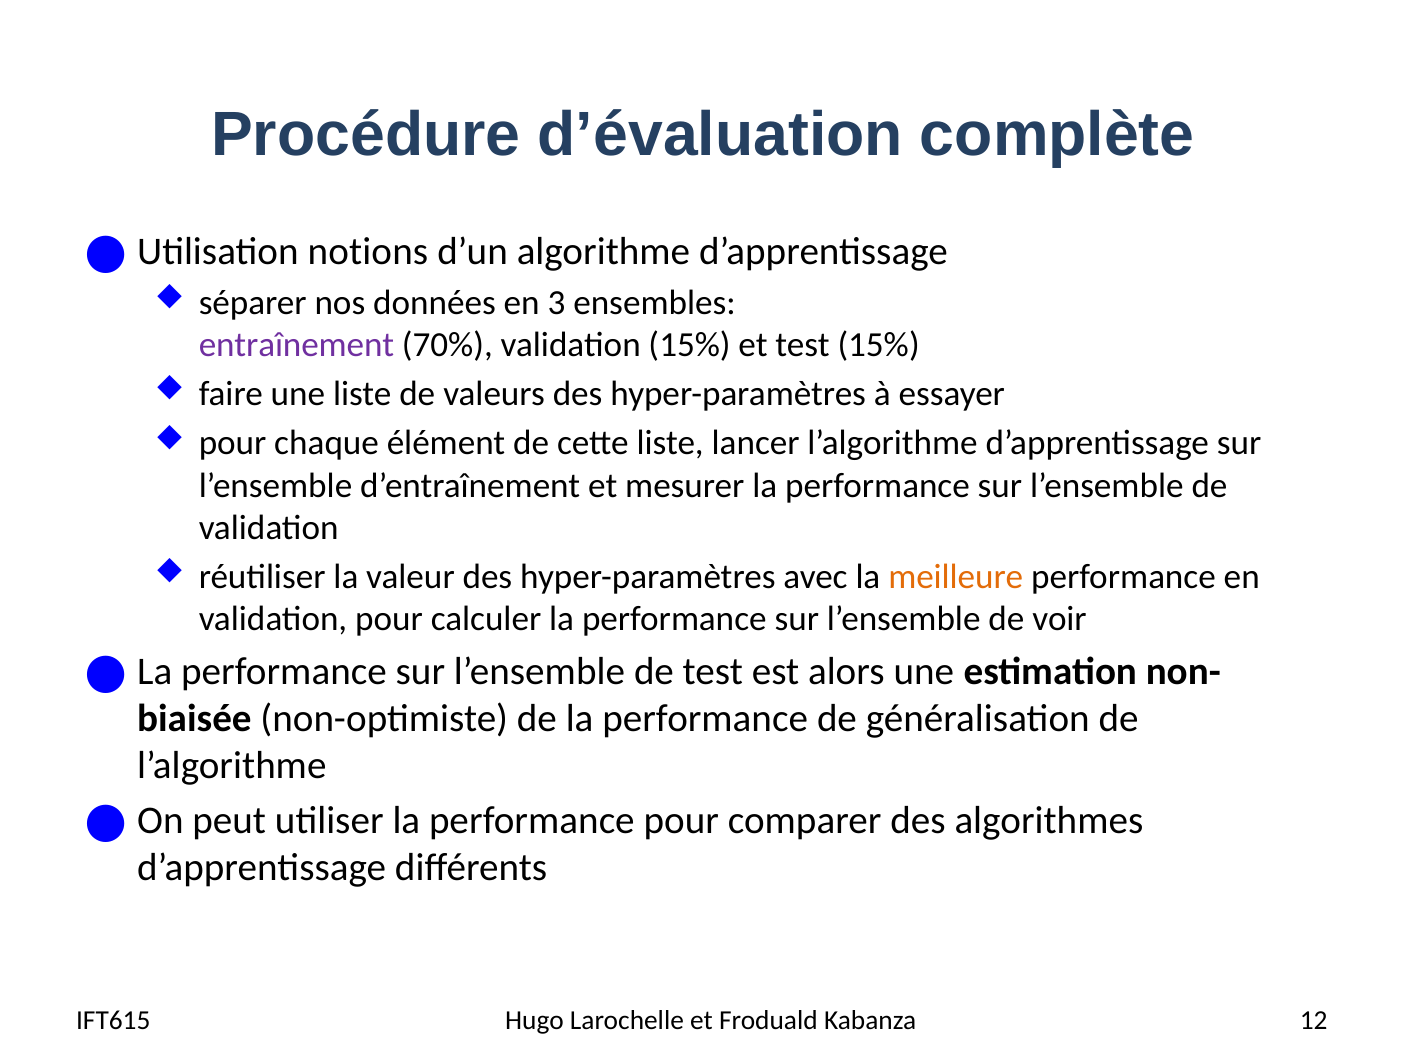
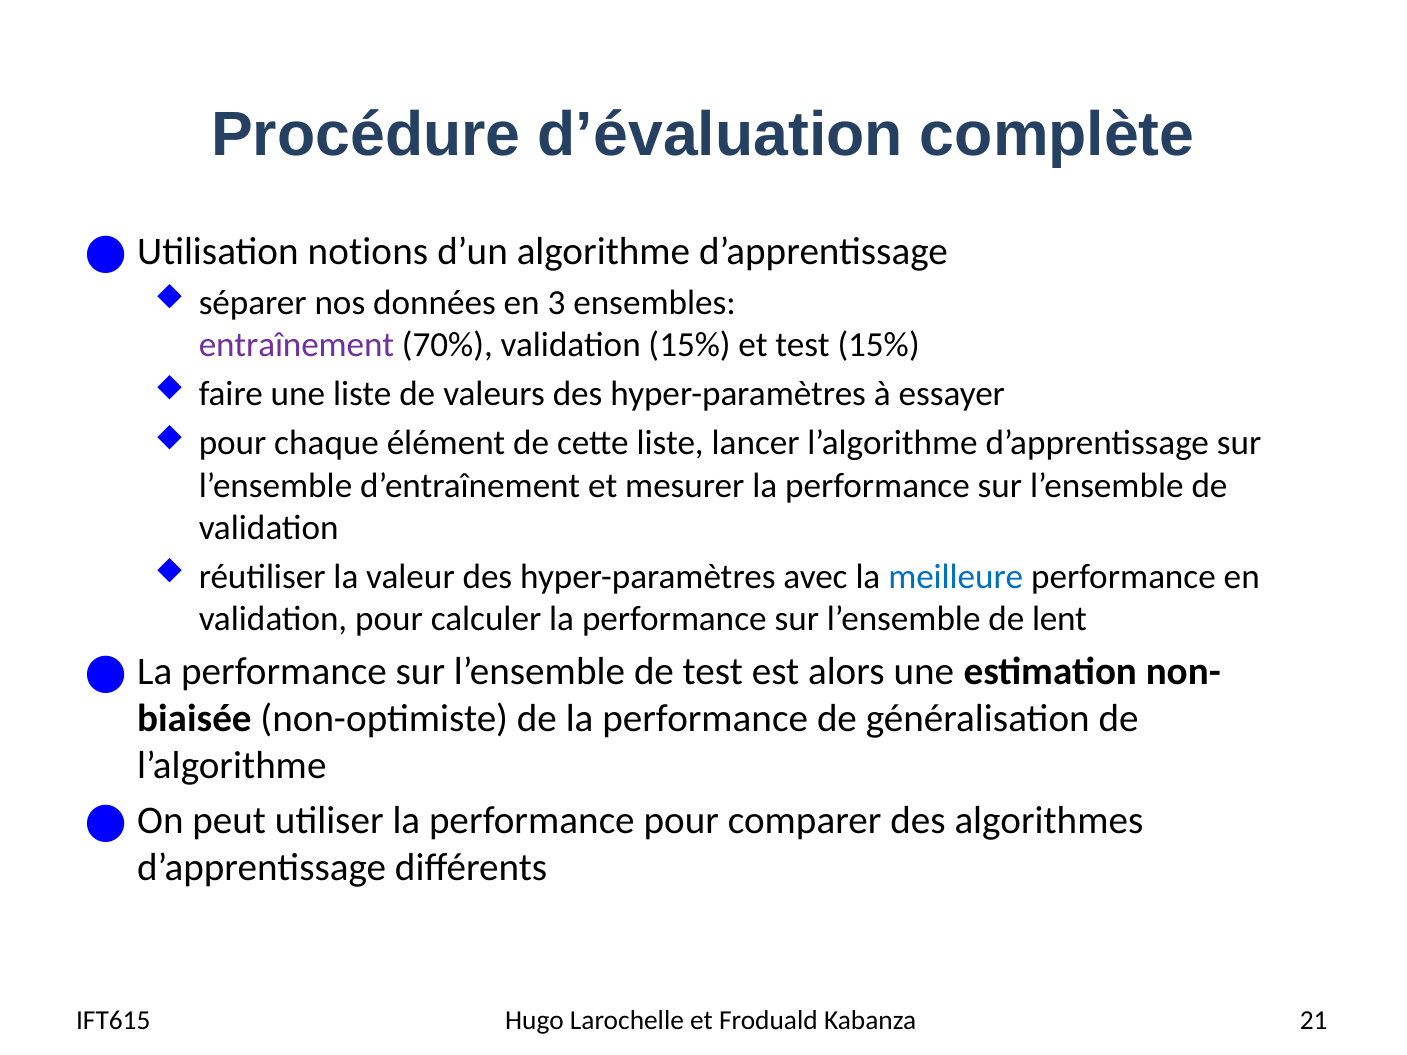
meilleure colour: orange -> blue
voir: voir -> lent
12: 12 -> 21
